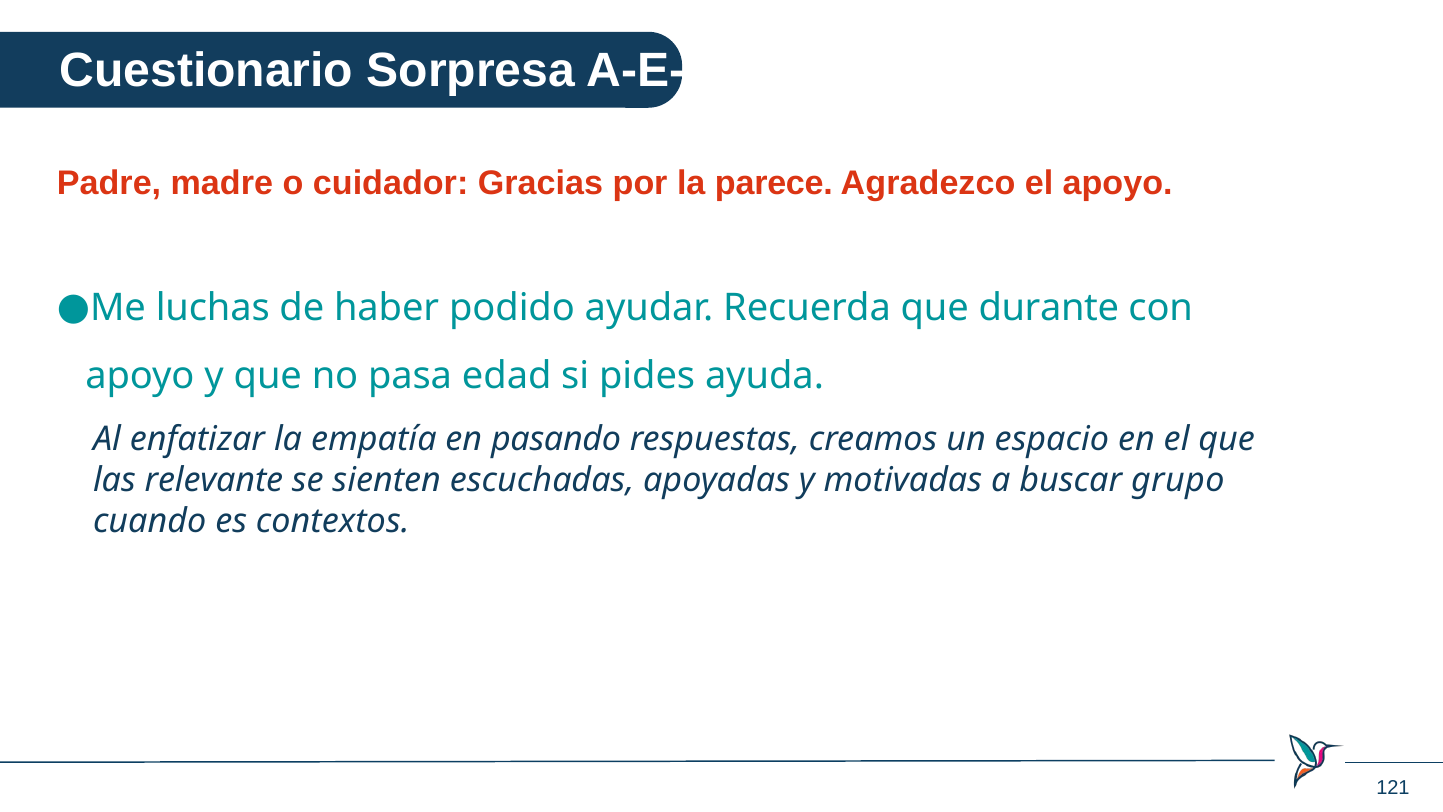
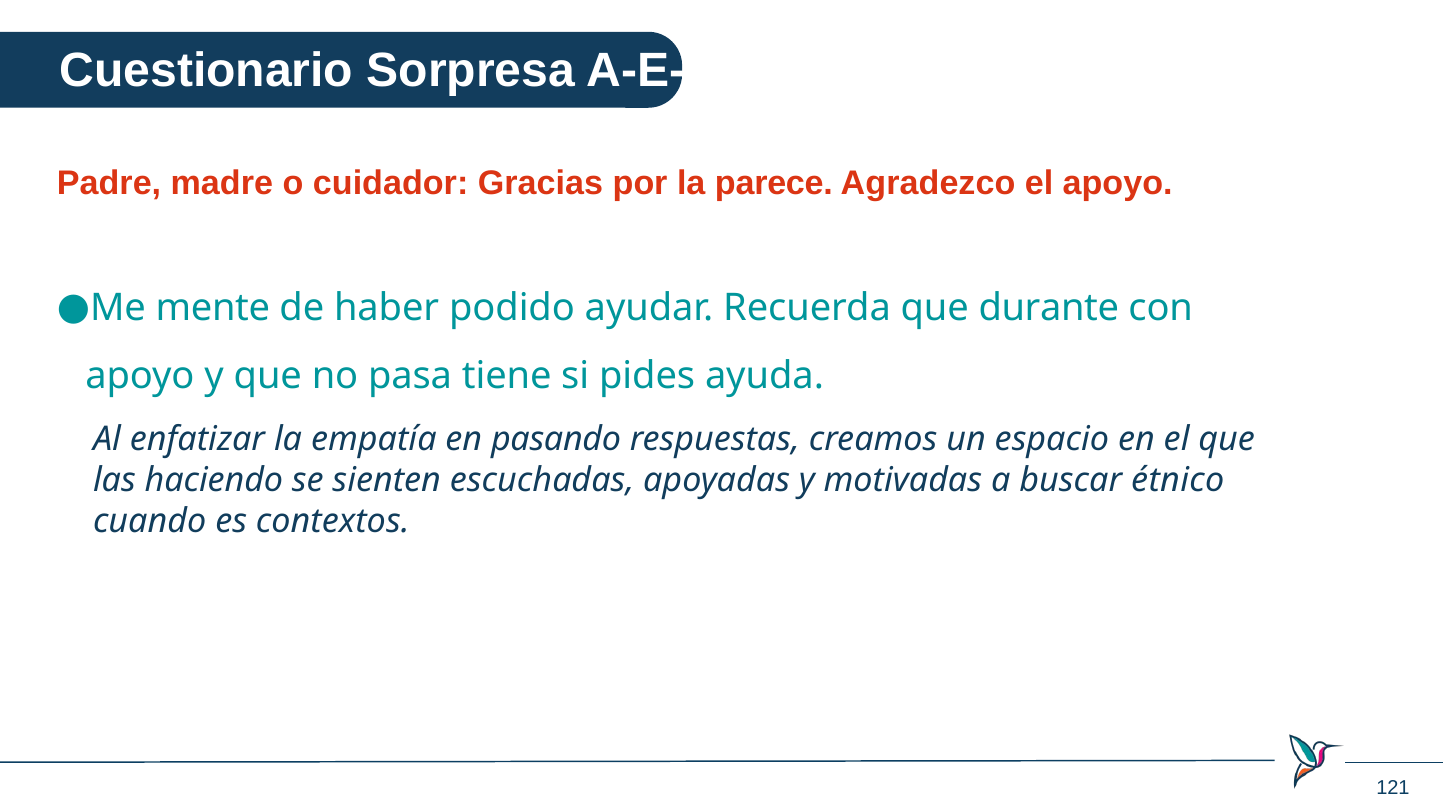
luchas: luchas -> mente
edad: edad -> tiene
relevante: relevante -> haciendo
grupo: grupo -> étnico
